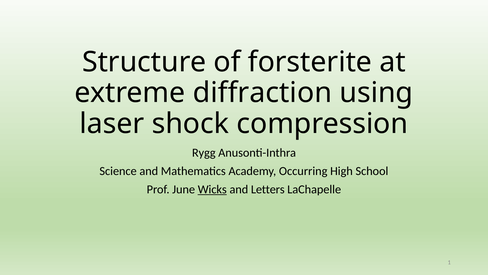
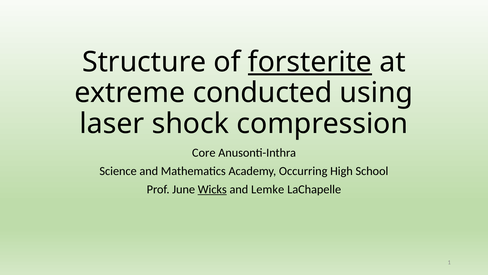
forsterite underline: none -> present
diffraction: diffraction -> conducted
Rygg: Rygg -> Core
Letters: Letters -> Lemke
